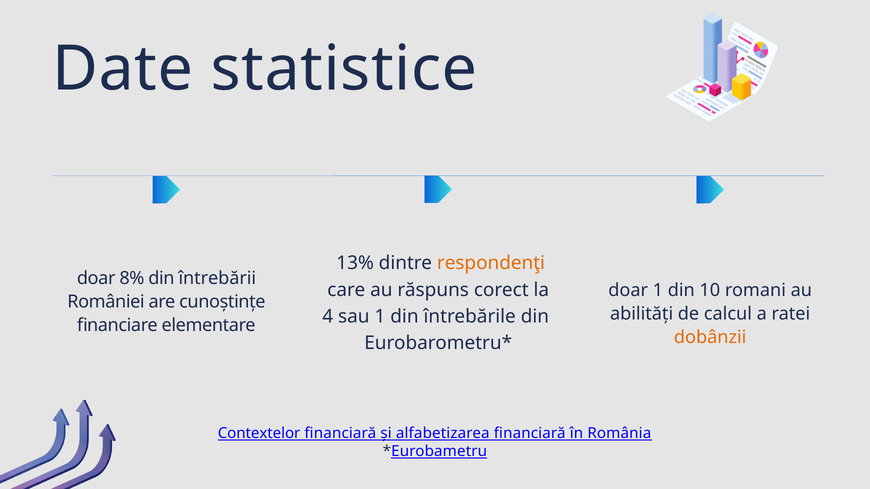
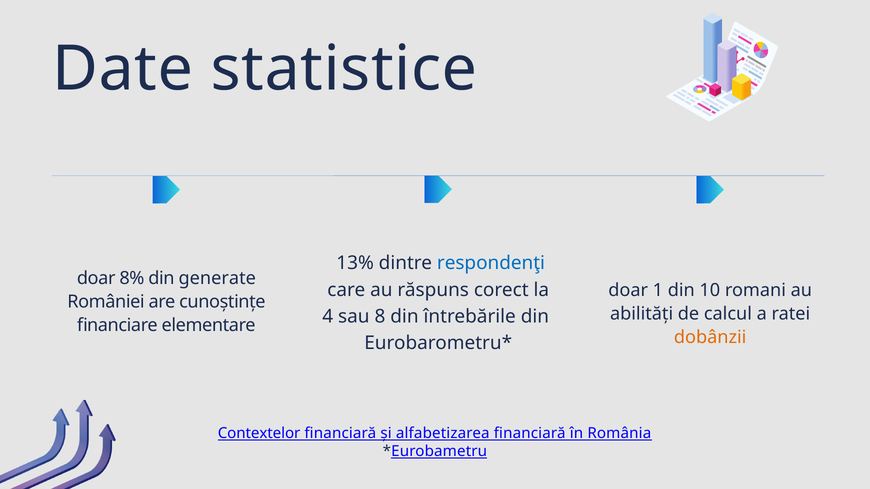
respondenţi colour: orange -> blue
întrebării: întrebării -> generate
sau 1: 1 -> 8
